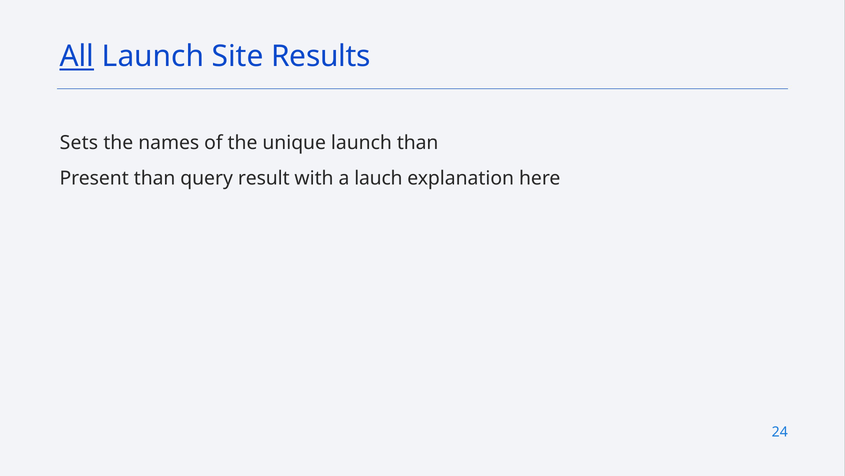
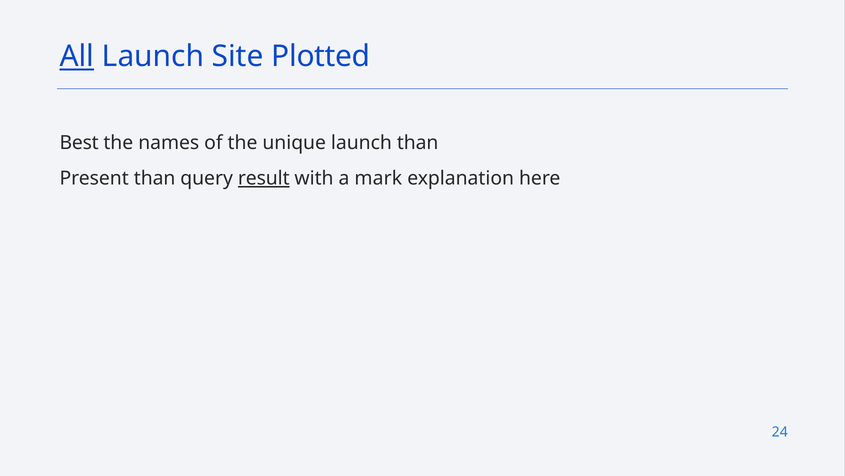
Results: Results -> Plotted
Sets: Sets -> Best
result underline: none -> present
lauch: lauch -> mark
